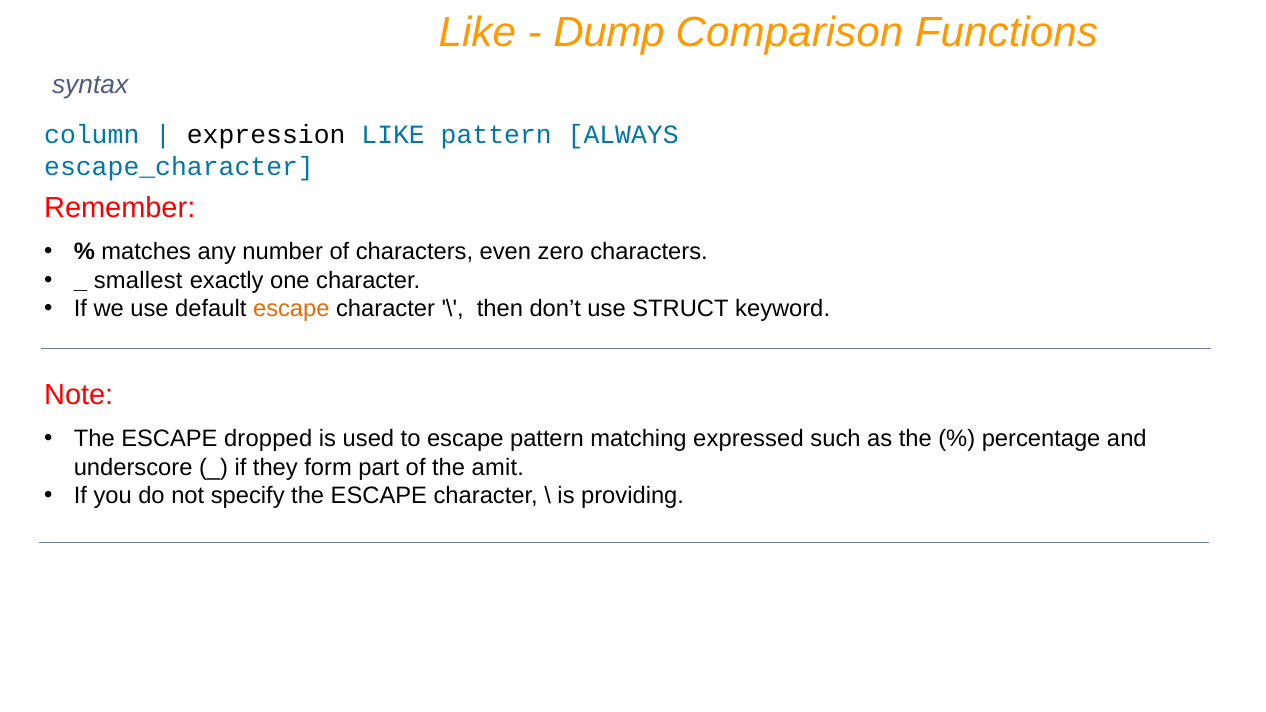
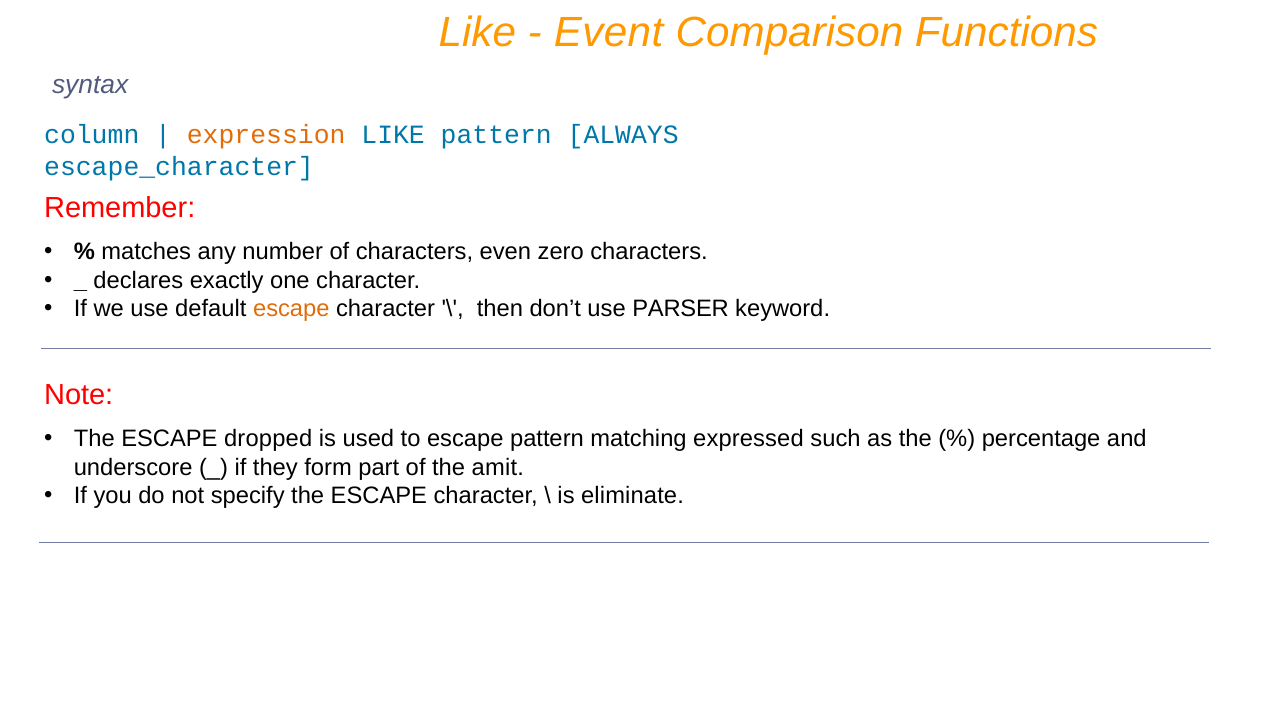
Dump: Dump -> Event
expression colour: black -> orange
smallest: smallest -> declares
STRUCT: STRUCT -> PARSER
providing: providing -> eliminate
